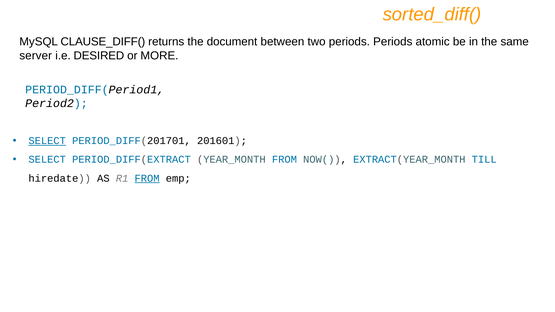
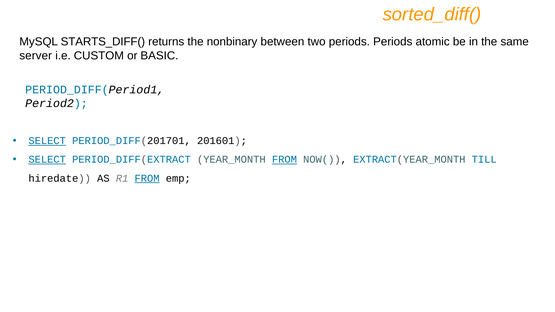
CLAUSE_DIFF(: CLAUSE_DIFF( -> STARTS_DIFF(
document: document -> nonbinary
DESIRED: DESIRED -> CUSTOM
MORE: MORE -> BASIC
SELECT at (47, 160) underline: none -> present
FROM at (284, 160) underline: none -> present
